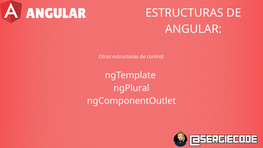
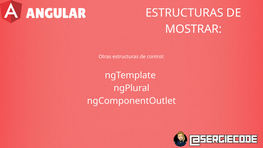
ANGULAR at (193, 29): ANGULAR -> MOSTRAR
